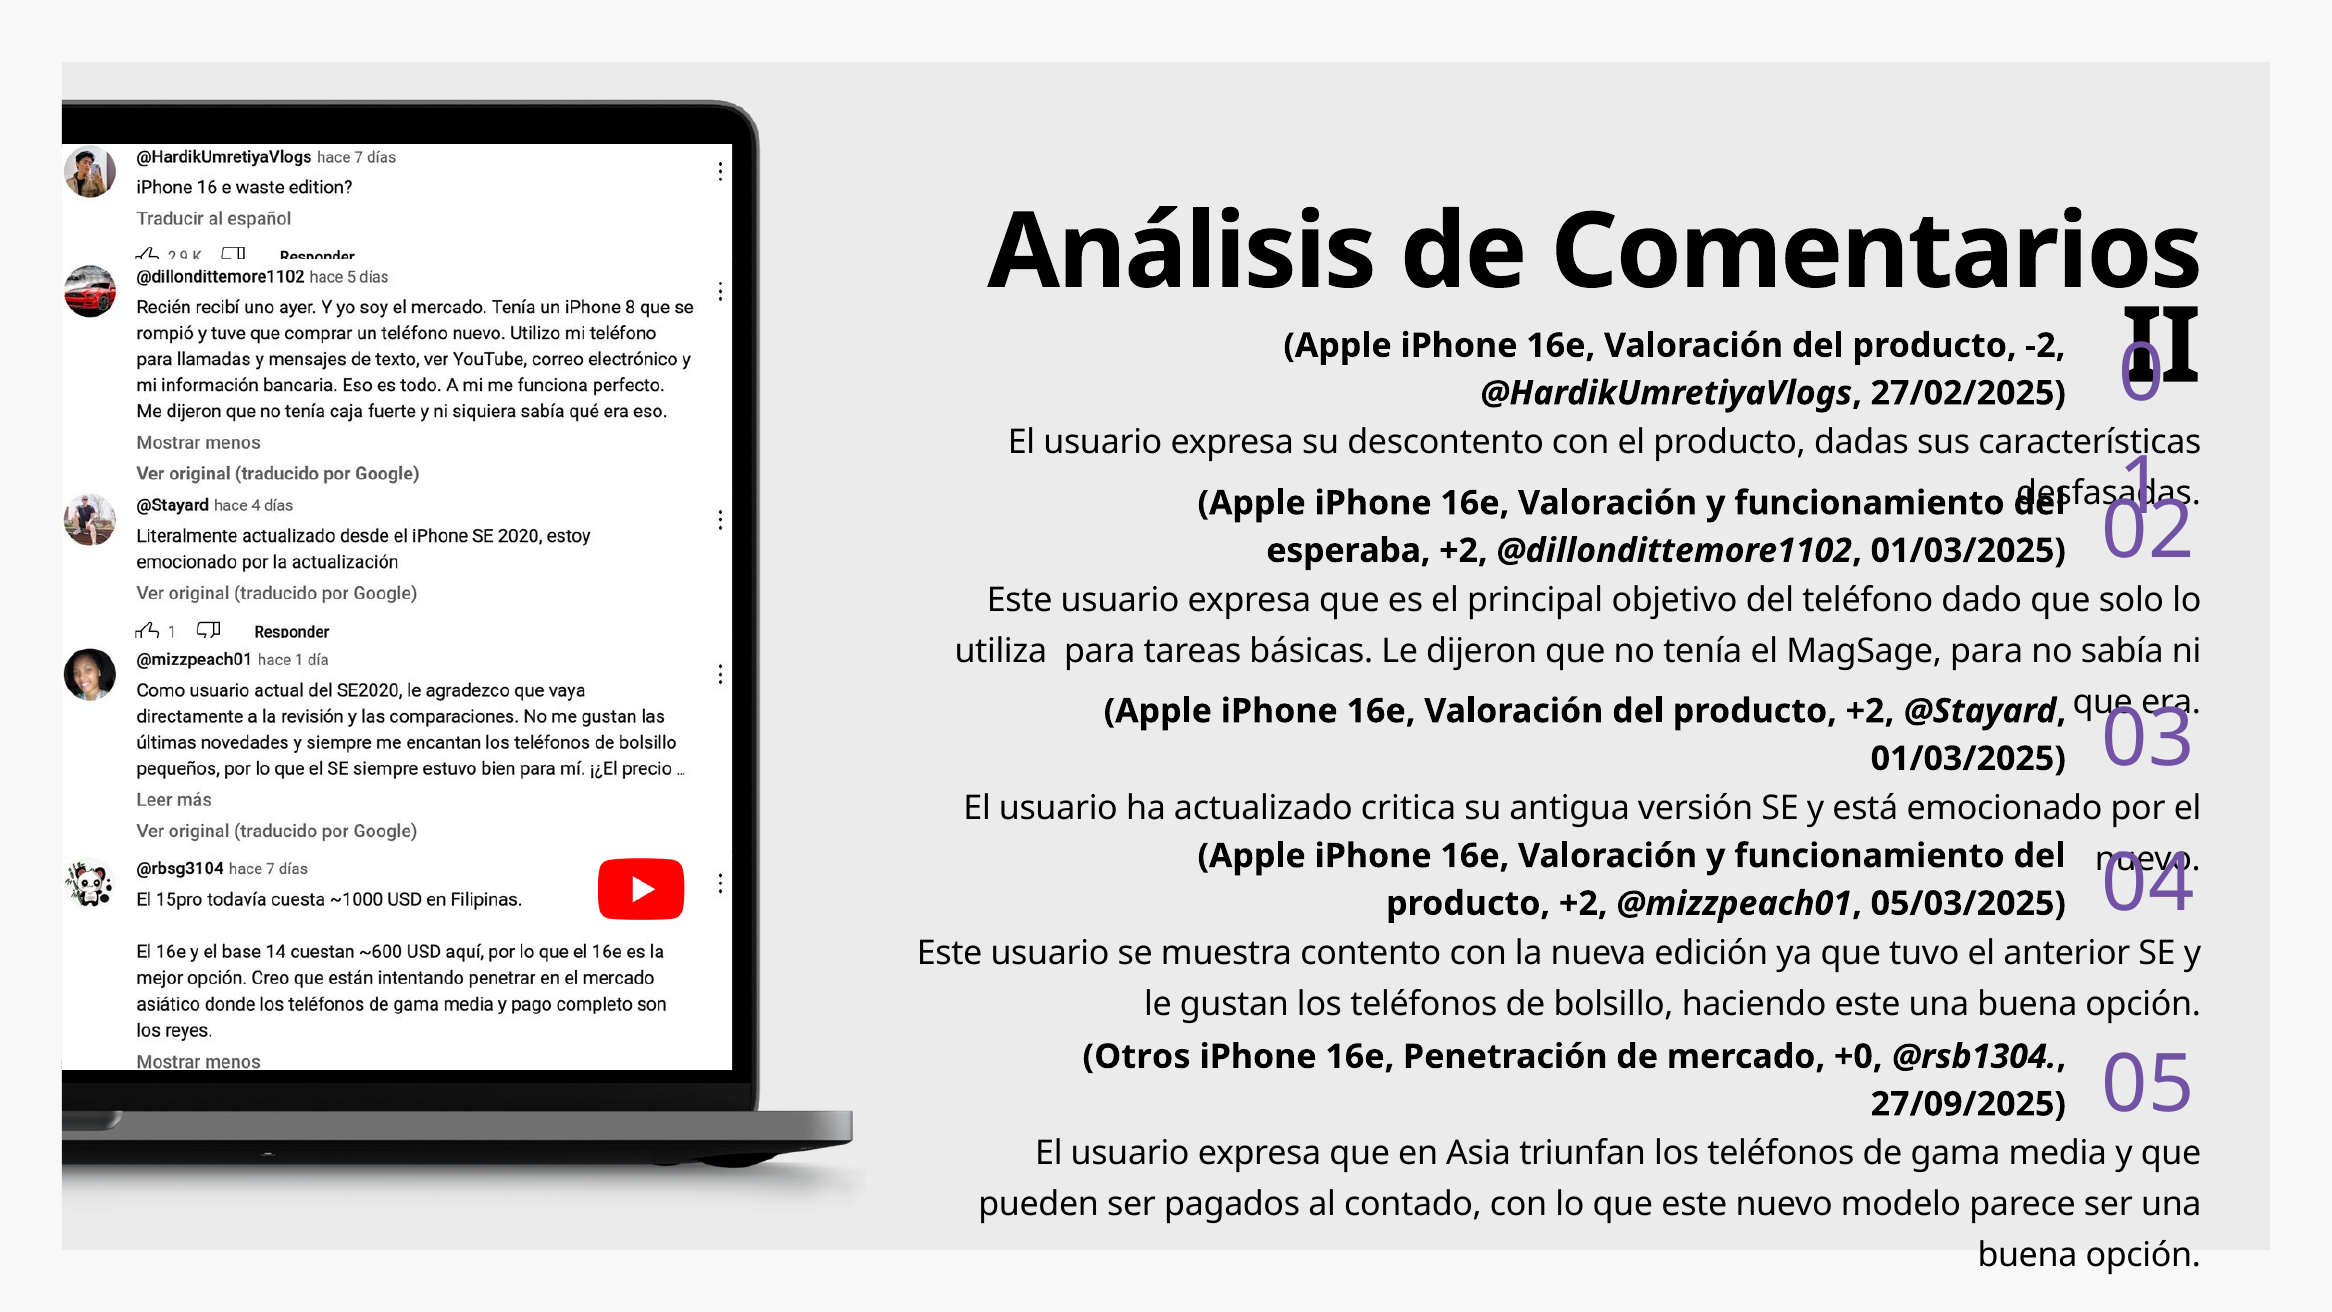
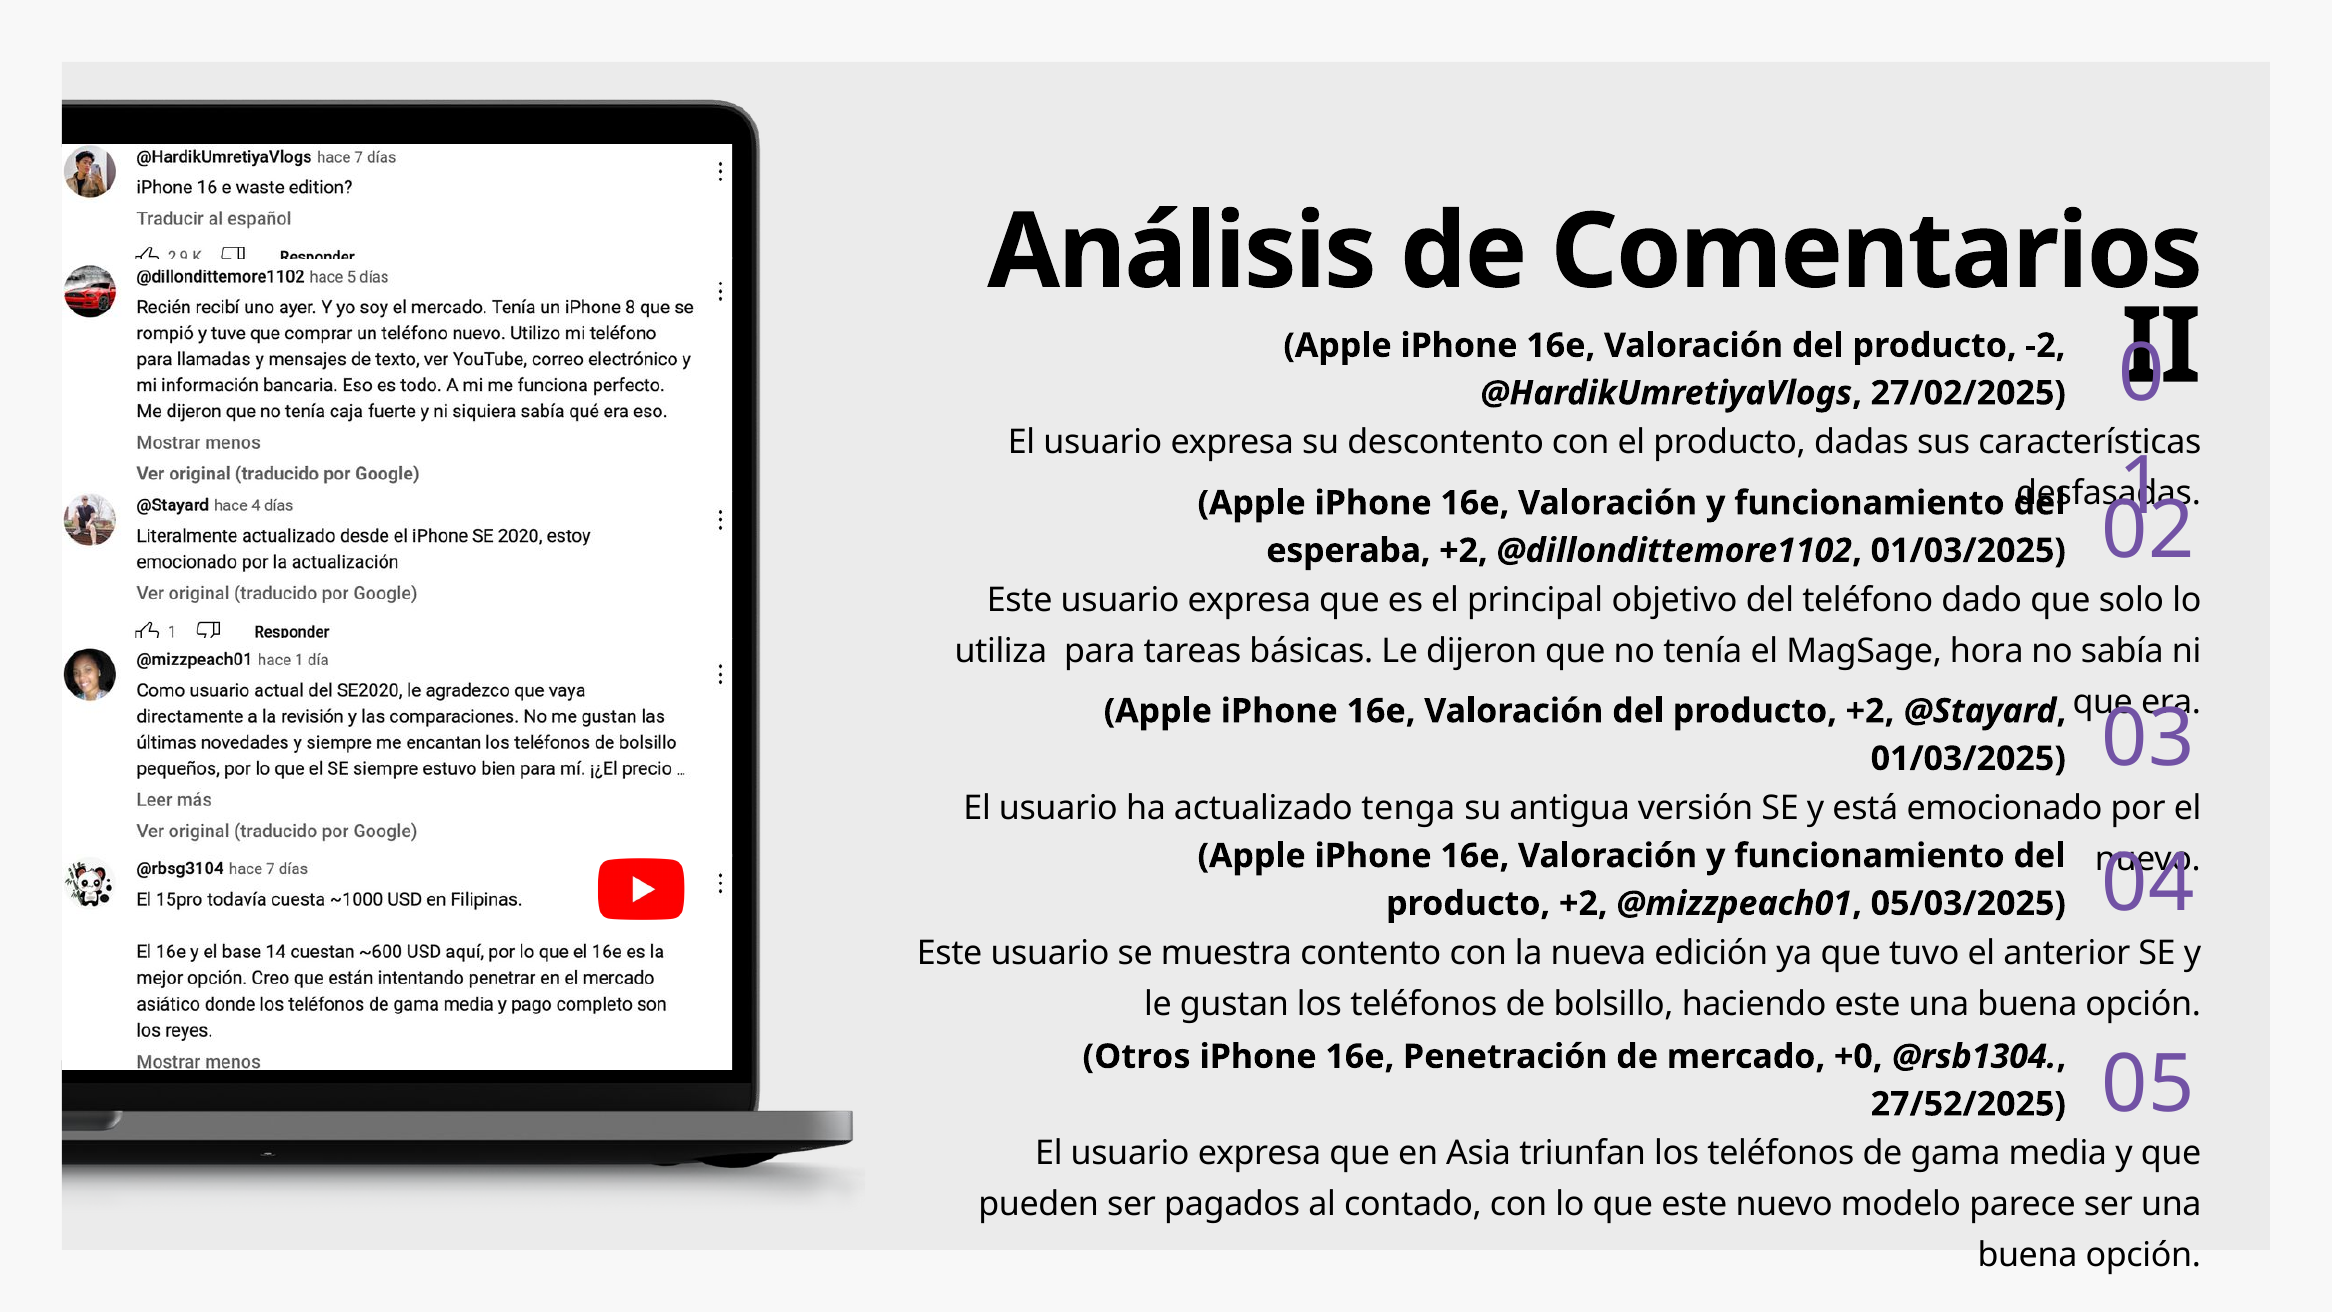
MagSage para: para -> hora
critica: critica -> tenga
27/09/2025: 27/09/2025 -> 27/52/2025
